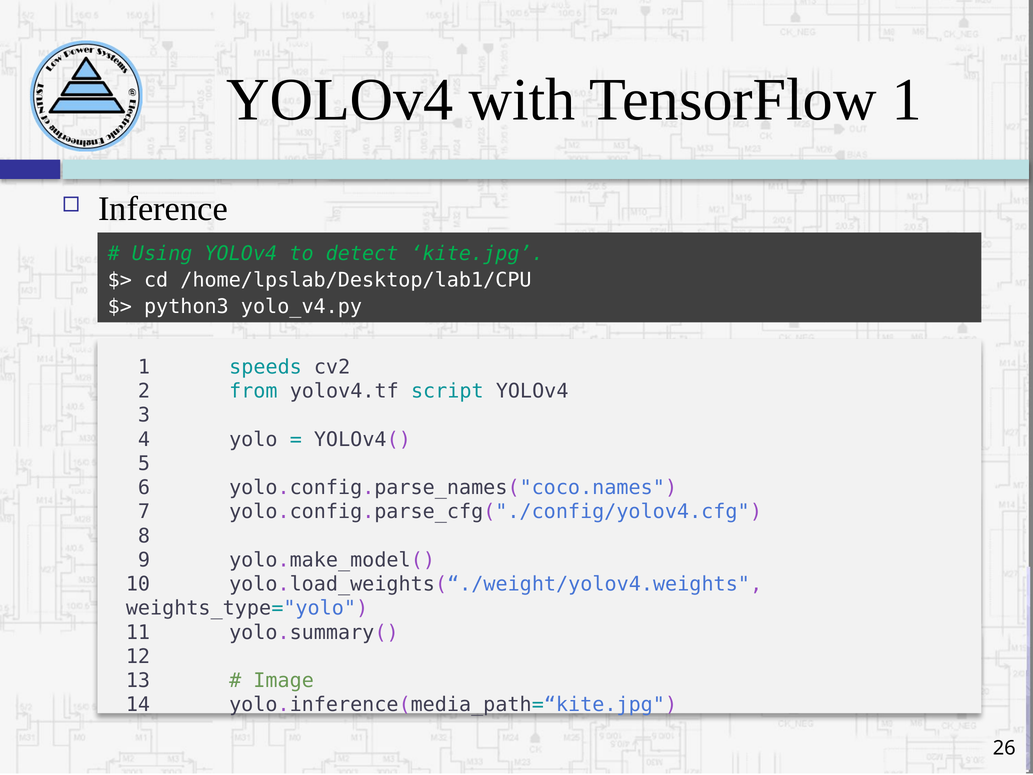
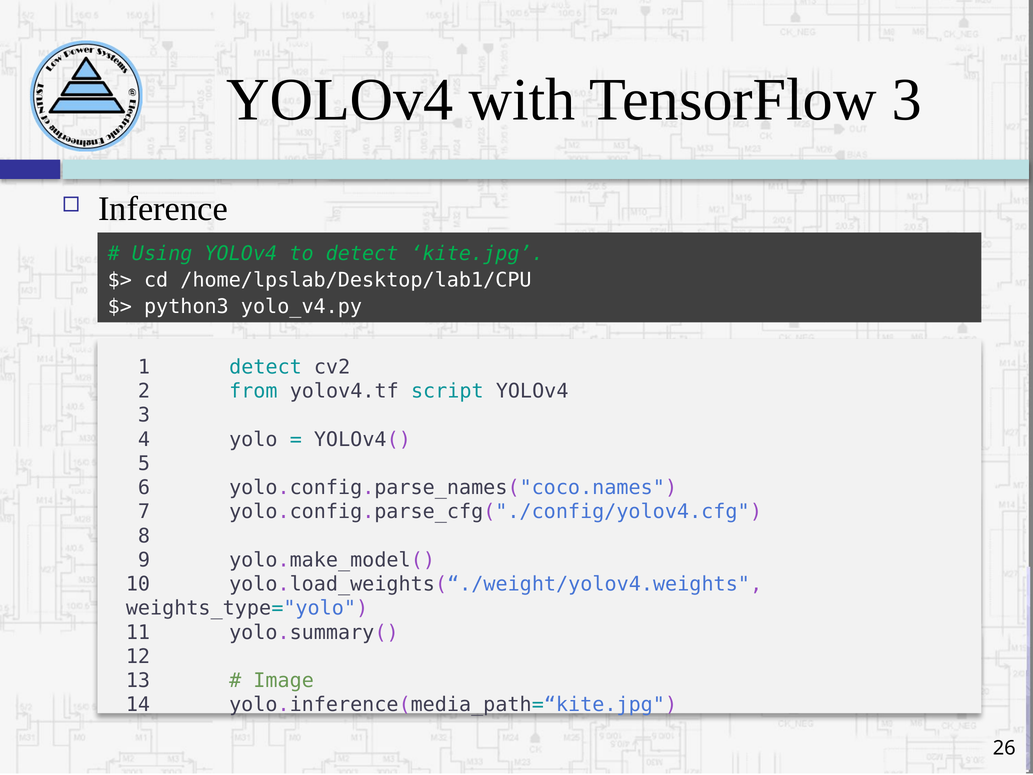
TensorFlow 1: 1 -> 3
1 speeds: speeds -> detect
